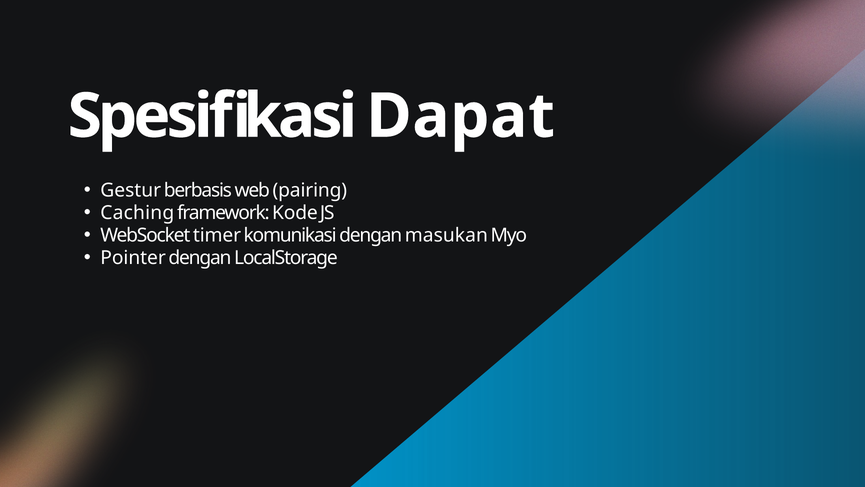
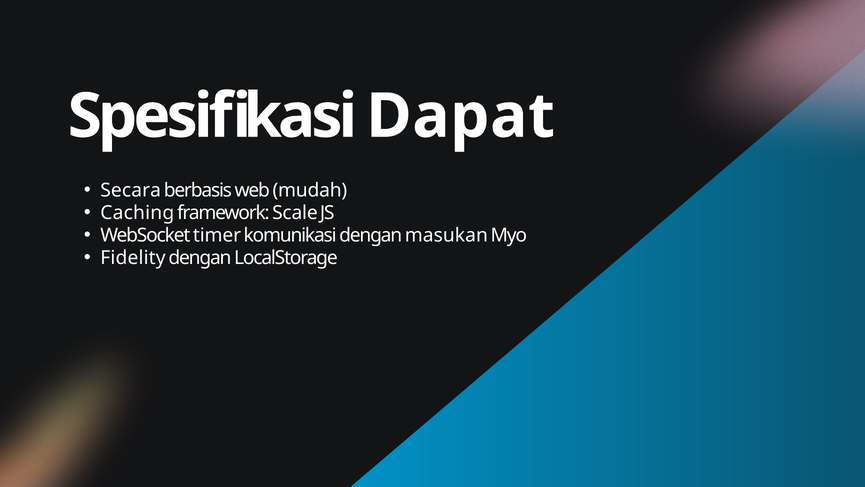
Gestur: Gestur -> Secara
pairing: pairing -> mudah
Kode: Kode -> Scale
Pointer: Pointer -> Fidelity
